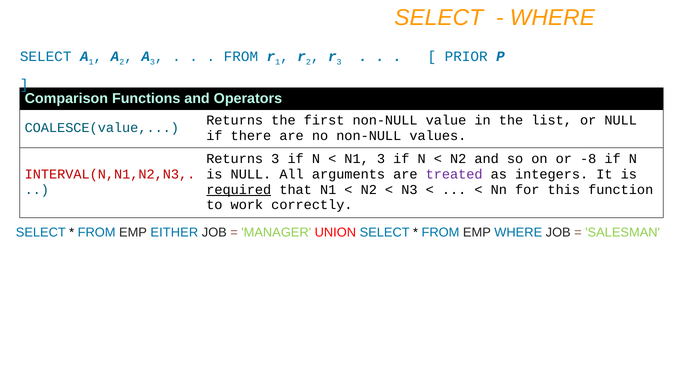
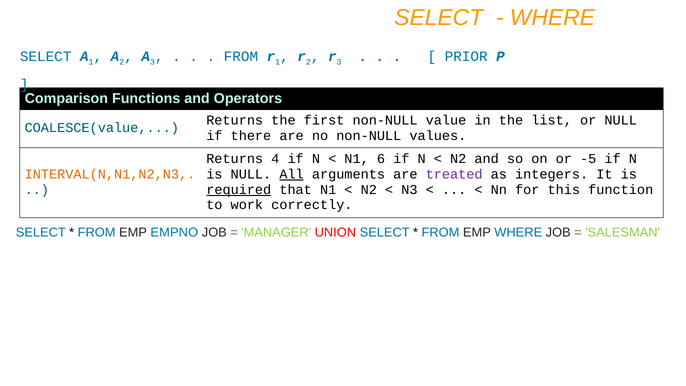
Returns 3: 3 -> 4
N1 3: 3 -> 6
-8: -8 -> -5
INTERVAL(N,N1,N2,N3 colour: red -> orange
All underline: none -> present
EITHER: EITHER -> EMPNO
